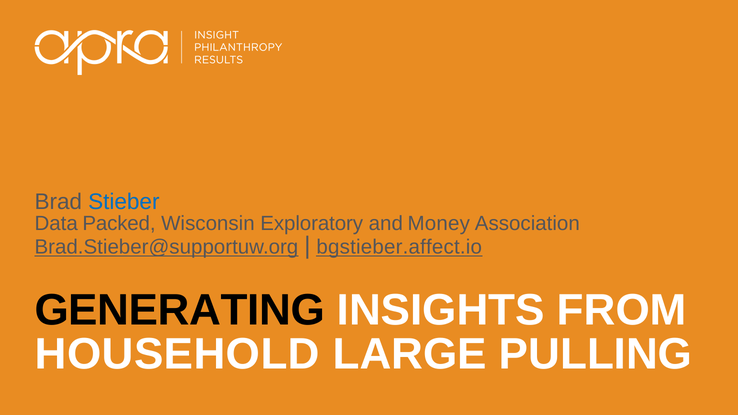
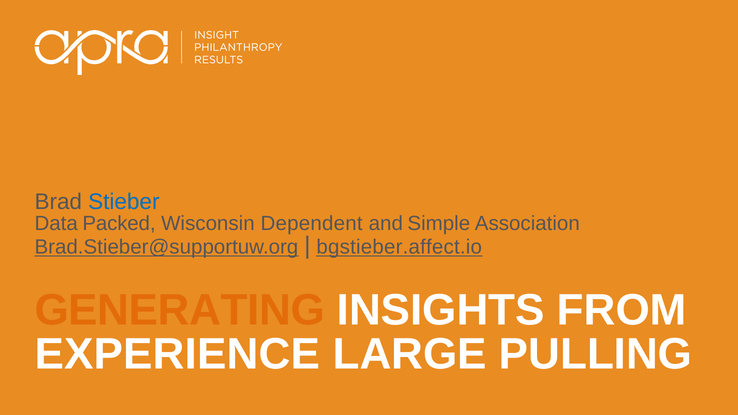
Exploratory: Exploratory -> Dependent
Money: Money -> Simple
GENERATING colour: black -> orange
HOUSEHOLD: HOUSEHOLD -> EXPERIENCE
